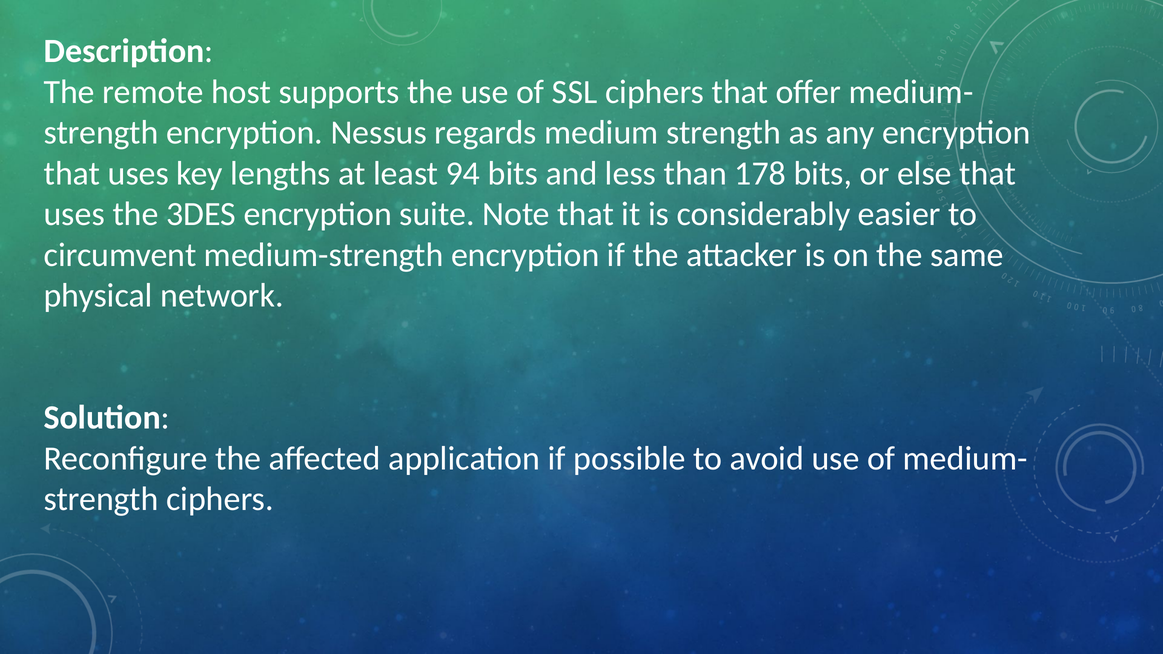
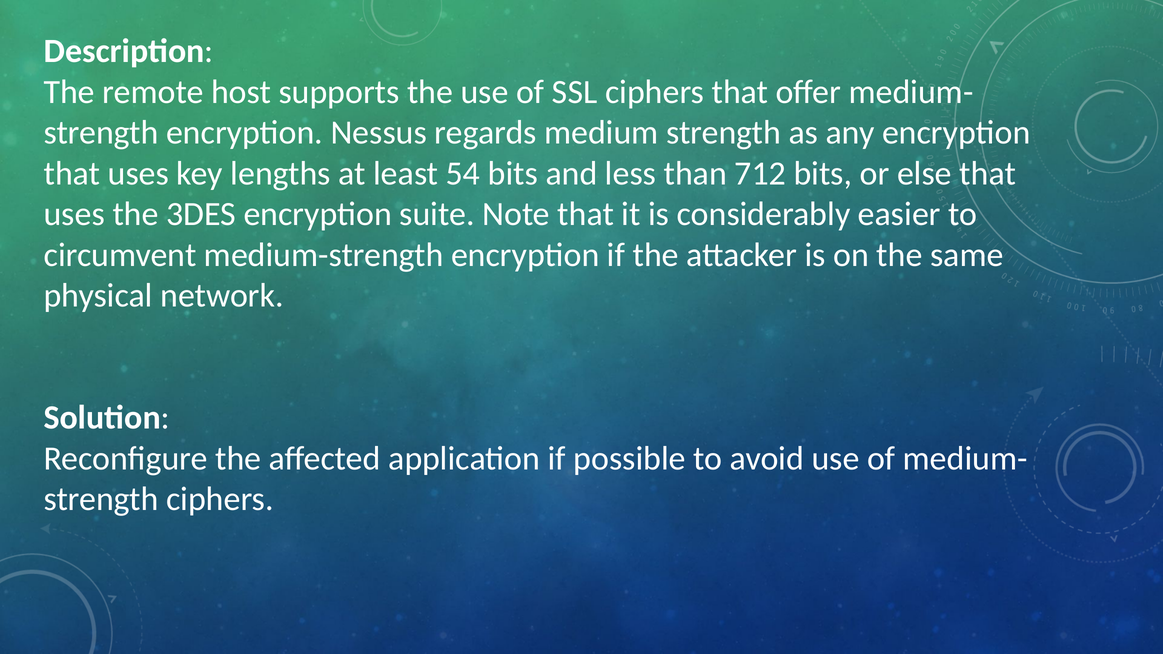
94: 94 -> 54
178: 178 -> 712
